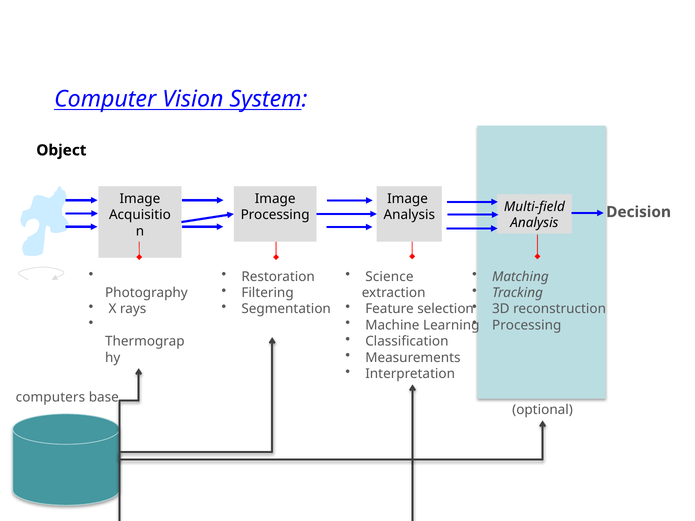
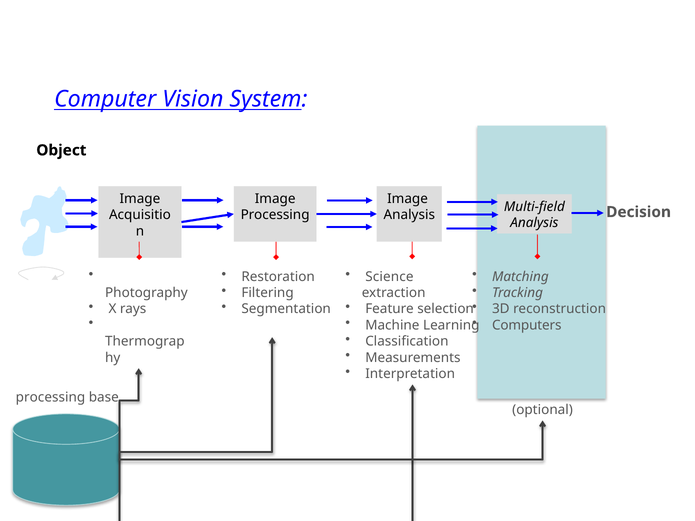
Processing at (527, 325): Processing -> Computers
computers at (50, 397): computers -> processing
